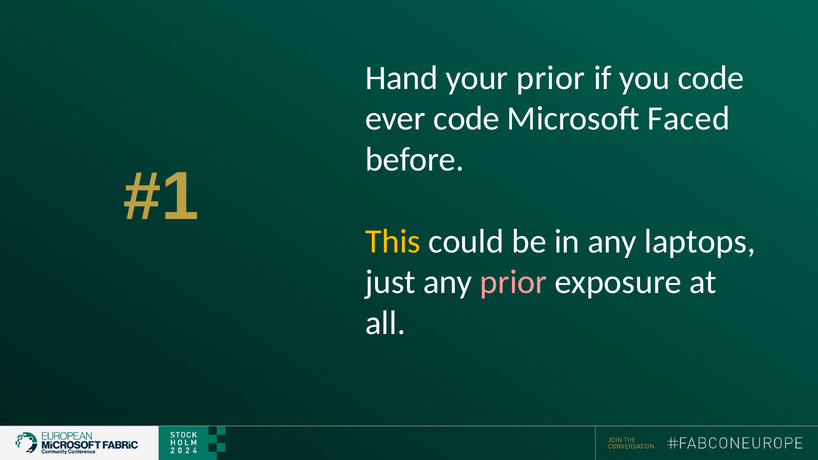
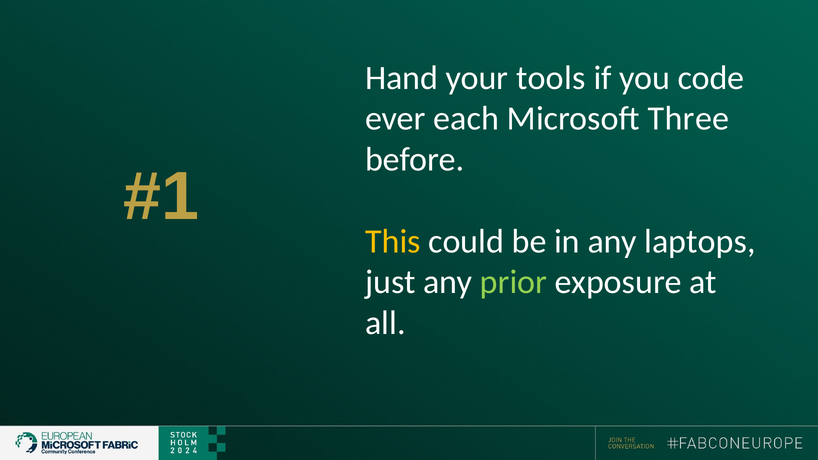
your prior: prior -> tools
ever code: code -> each
Faced: Faced -> Three
prior at (514, 282) colour: pink -> light green
